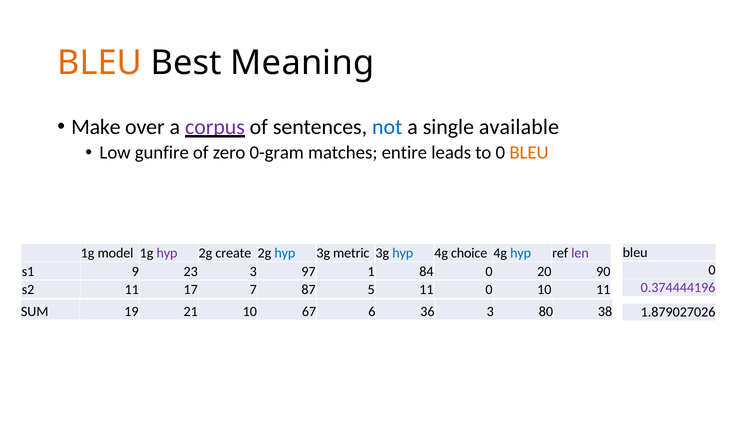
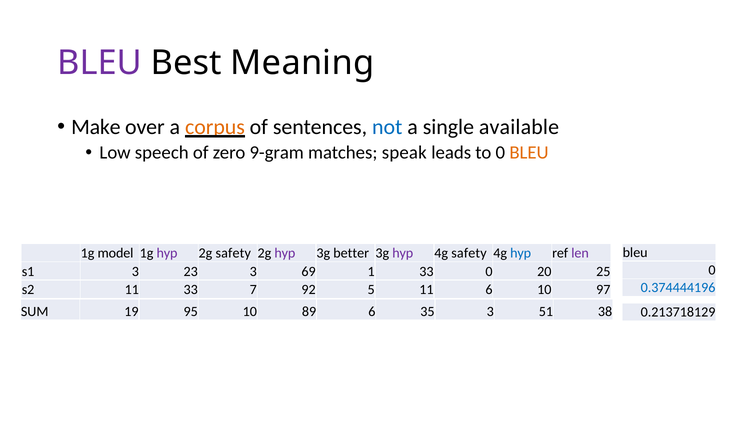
BLEU at (100, 63) colour: orange -> purple
corpus colour: purple -> orange
gunfire: gunfire -> speech
0-gram: 0-gram -> 9-gram
entire: entire -> speak
2g create: create -> safety
hyp at (285, 254) colour: blue -> purple
metric: metric -> better
hyp at (403, 254) colour: blue -> purple
4g choice: choice -> safety
s1 9: 9 -> 3
97: 97 -> 69
1 84: 84 -> 33
90: 90 -> 25
0.374444196 colour: purple -> blue
11 17: 17 -> 33
87: 87 -> 92
11 0: 0 -> 6
10 11: 11 -> 97
21: 21 -> 95
67: 67 -> 89
36: 36 -> 35
80: 80 -> 51
1.879027026: 1.879027026 -> 0.213718129
